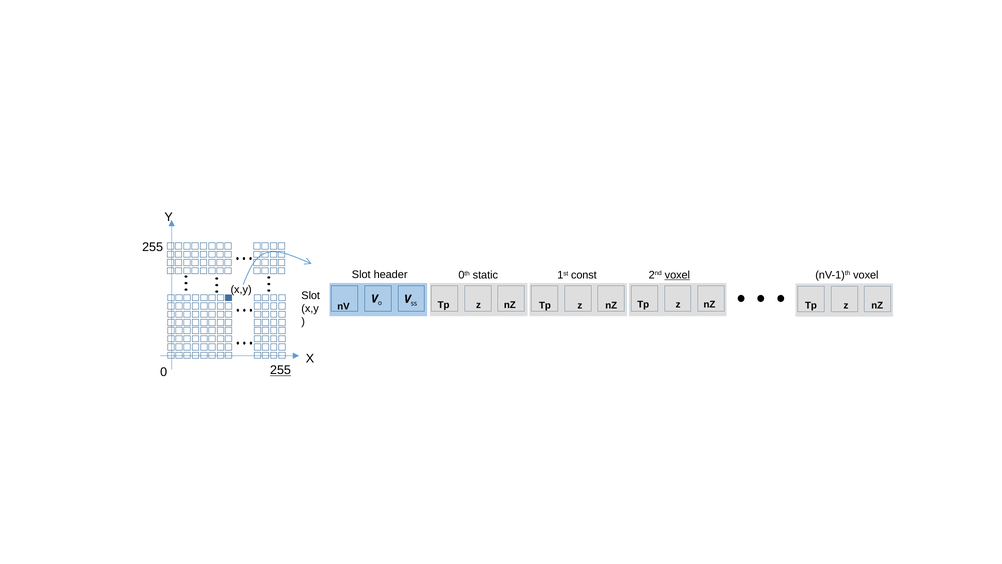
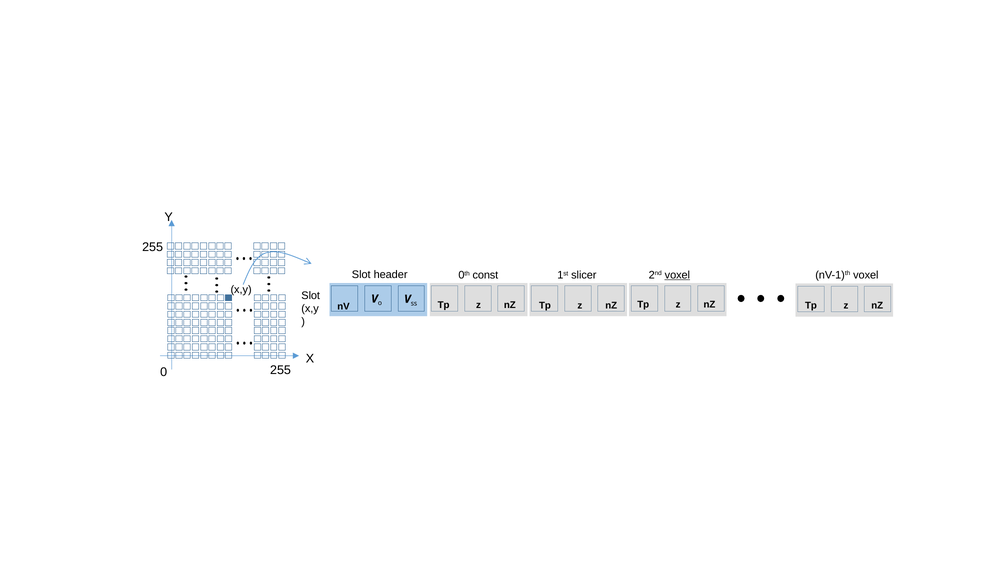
static: static -> const
const: const -> slicer
255 at (281, 370) underline: present -> none
